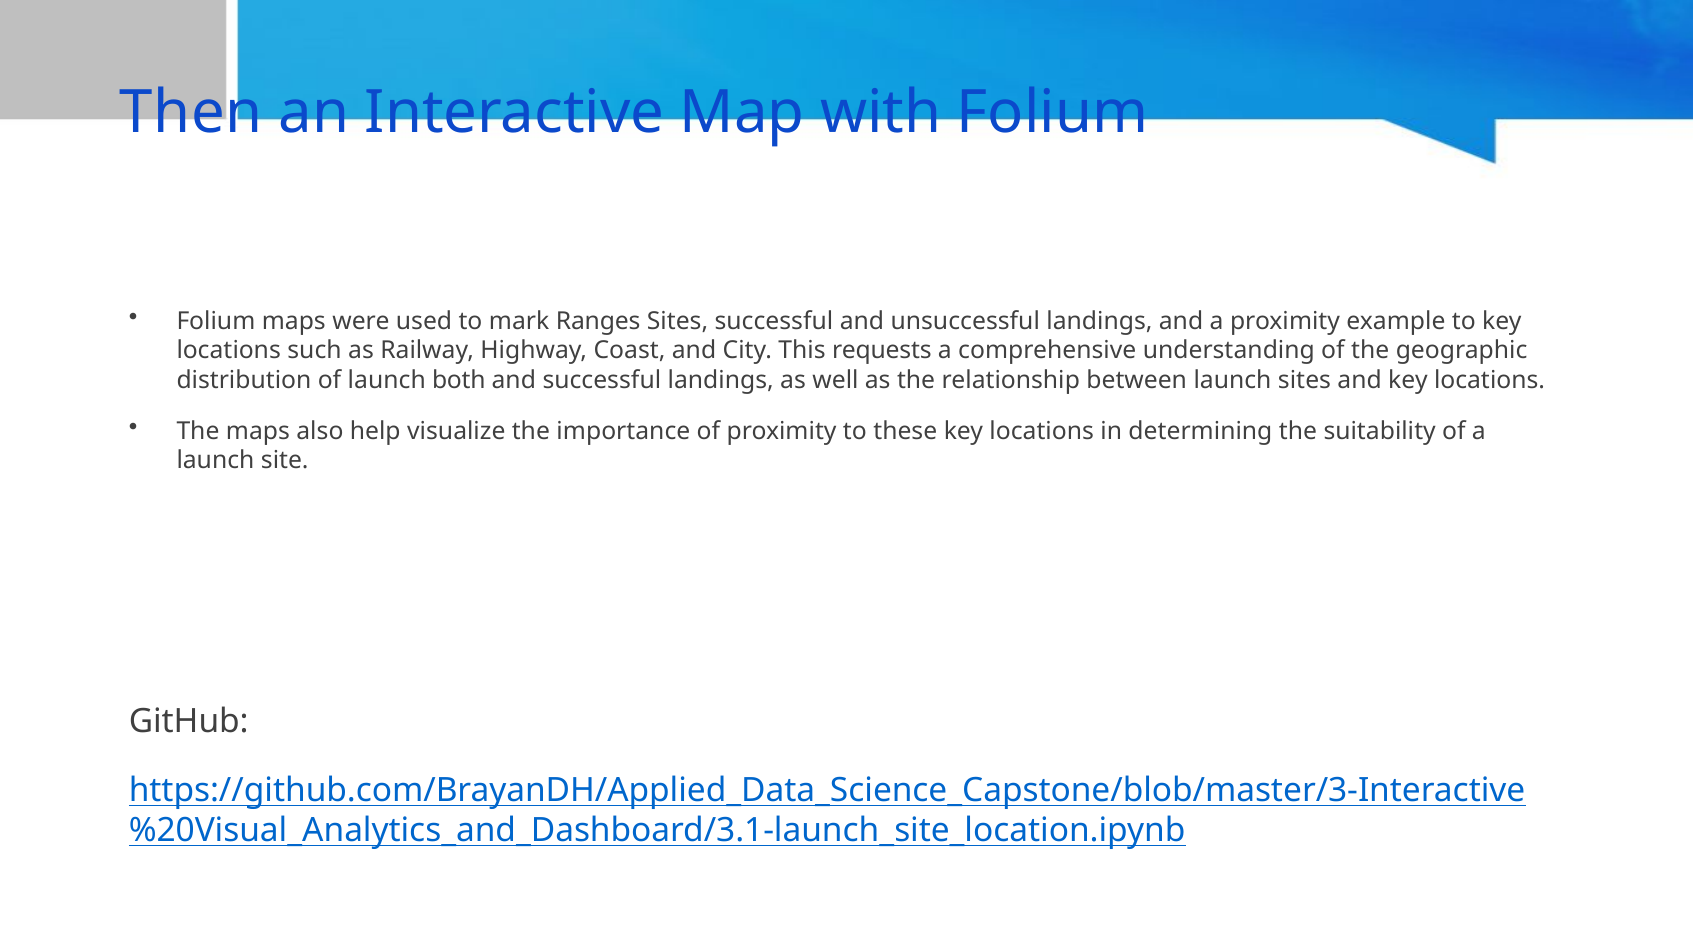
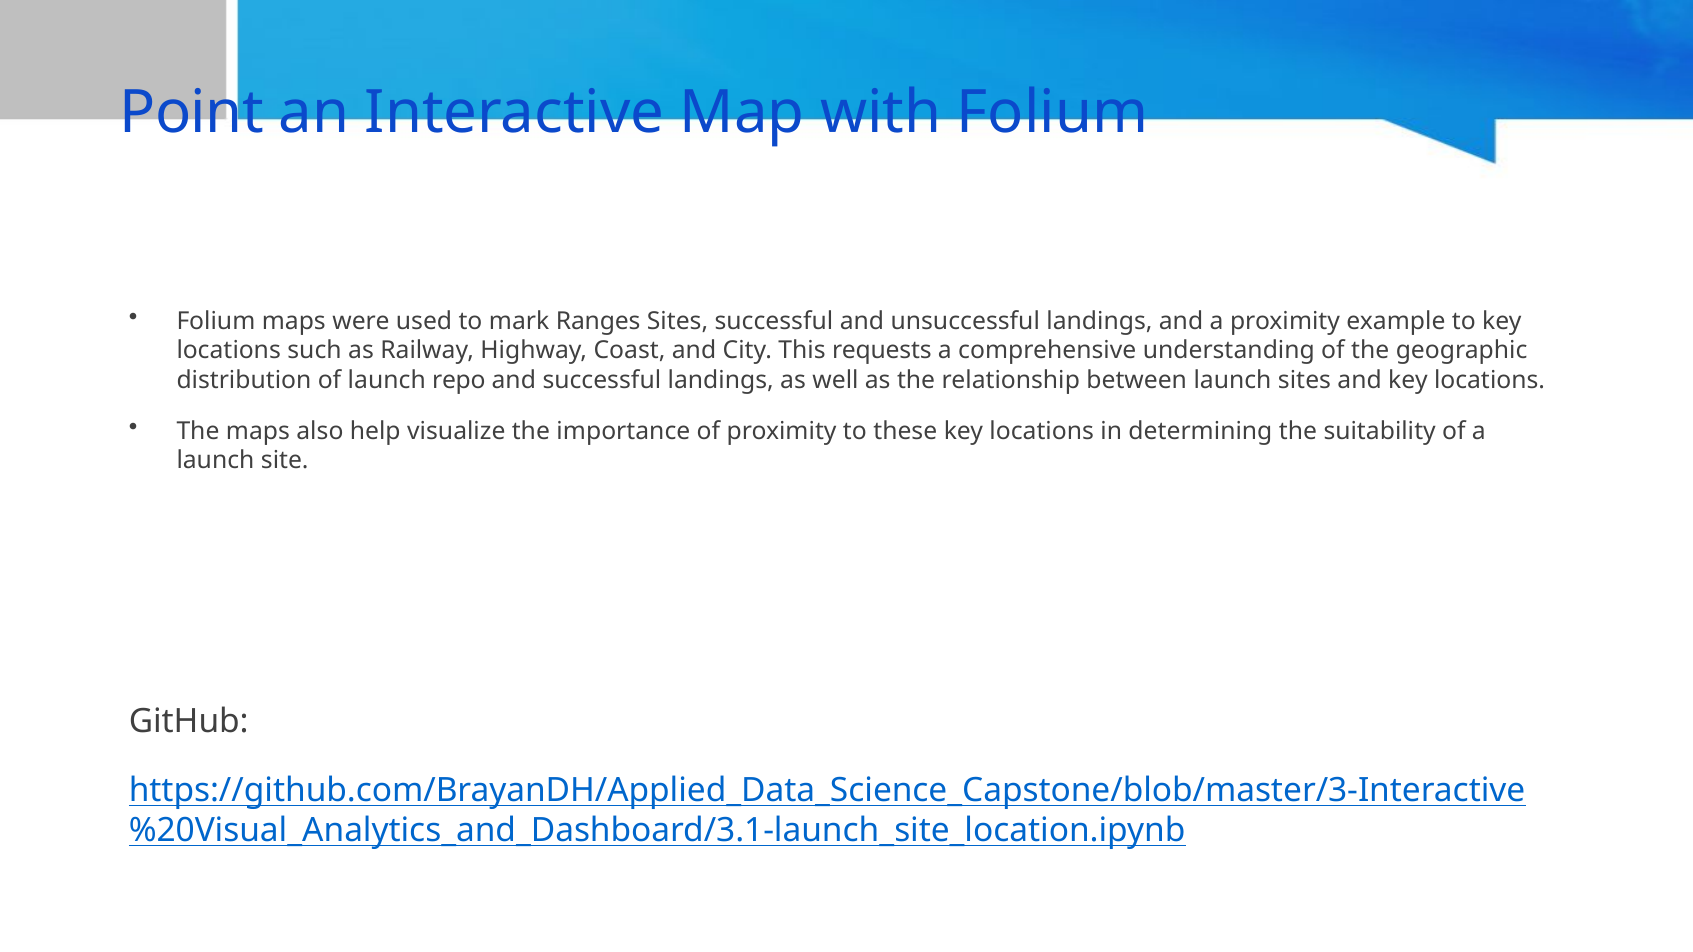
Then: Then -> Point
both: both -> repo
